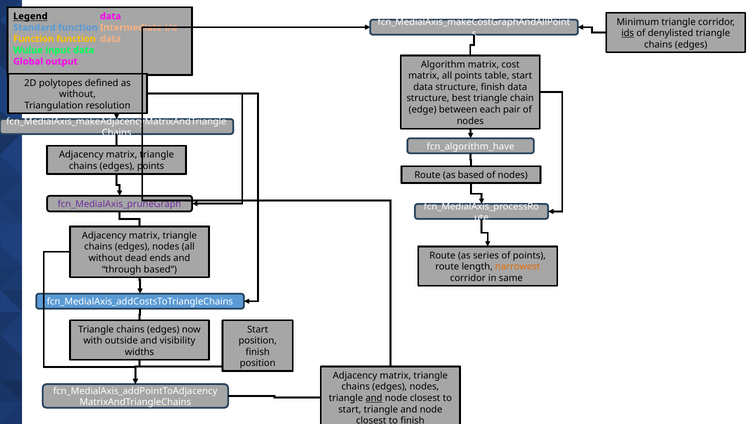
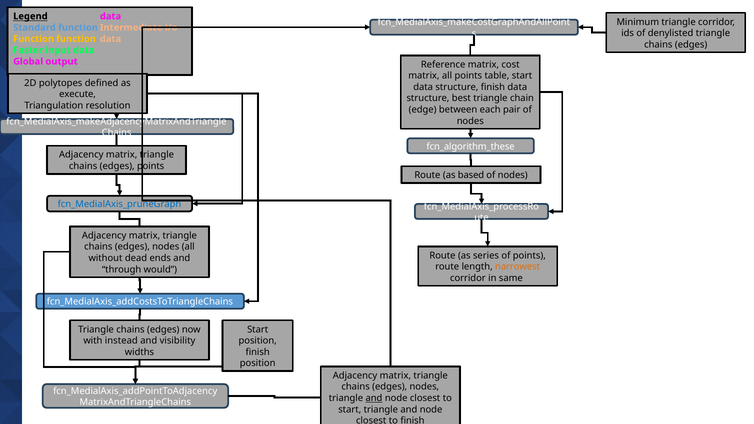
ids underline: present -> none
Wulue: Wulue -> Faster
Algorithm: Algorithm -> Reference
without at (78, 94): without -> execute
fcn_algorithm_have: fcn_algorithm_have -> fcn_algorithm_these
fcn_MedialAxis_pruneGraph colour: purple -> blue
through based: based -> would
outside: outside -> instead
